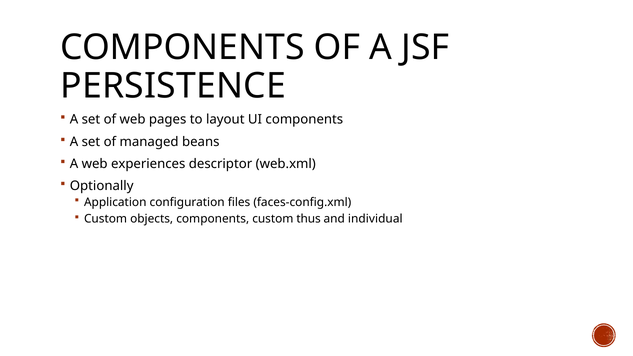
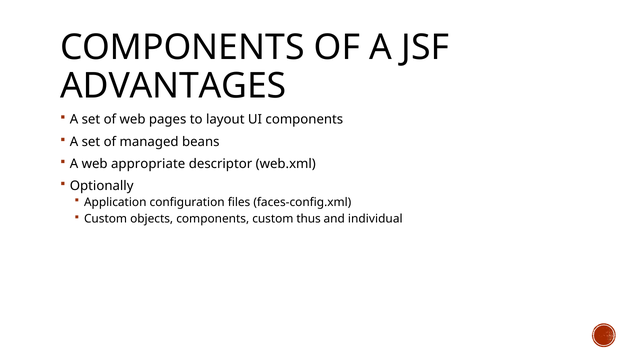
PERSISTENCE: PERSISTENCE -> ADVANTAGES
experiences: experiences -> appropriate
